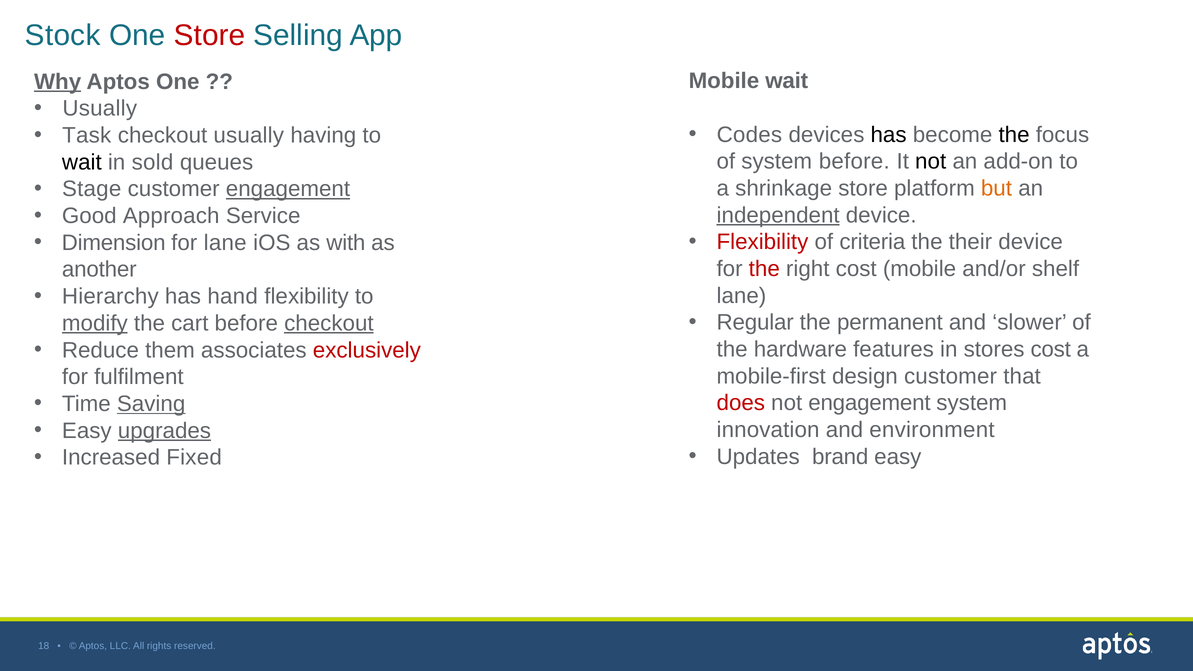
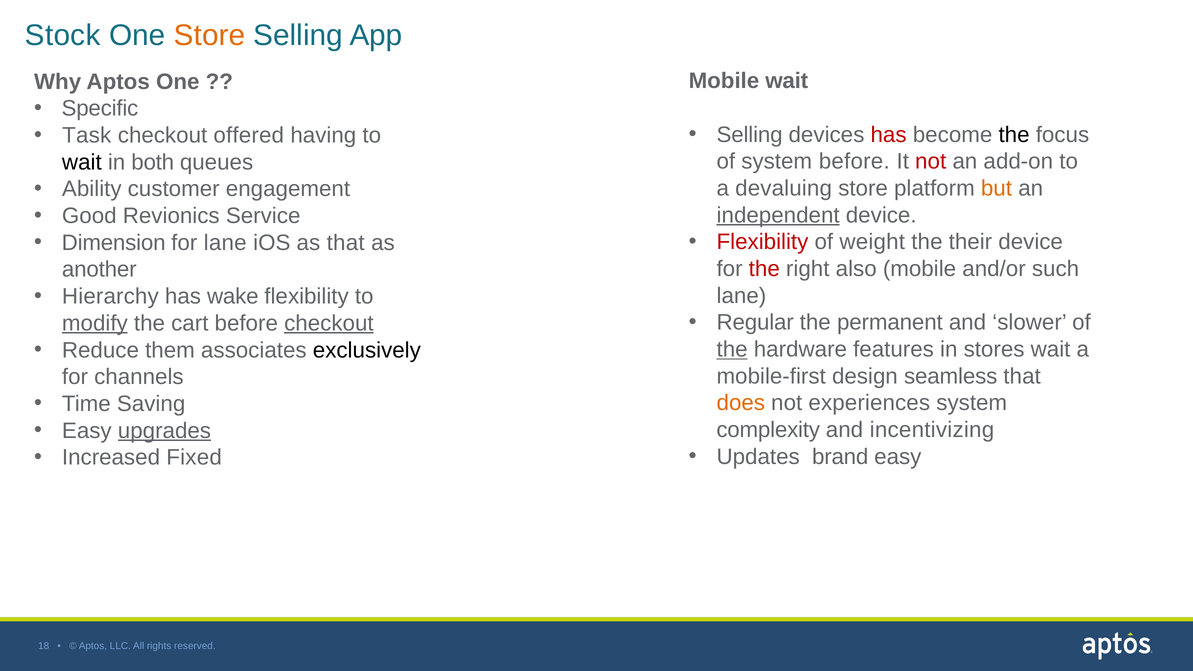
Store at (209, 36) colour: red -> orange
Why underline: present -> none
Usually at (100, 109): Usually -> Specific
Codes at (749, 135): Codes -> Selling
has at (889, 135) colour: black -> red
checkout usually: usually -> offered
not at (931, 162) colour: black -> red
sold: sold -> both
Stage: Stage -> Ability
engagement at (288, 189) underline: present -> none
shrinkage: shrinkage -> devaluing
Approach: Approach -> Revionics
criteria: criteria -> weight
as with: with -> that
right cost: cost -> also
shelf: shelf -> such
hand: hand -> wake
exclusively colour: red -> black
the at (732, 349) underline: none -> present
stores cost: cost -> wait
design customer: customer -> seamless
fulfilment: fulfilment -> channels
Saving underline: present -> none
does colour: red -> orange
not engagement: engagement -> experiences
innovation: innovation -> complexity
environment: environment -> incentivizing
